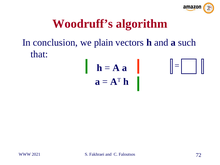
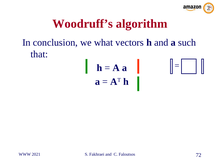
plain: plain -> what
